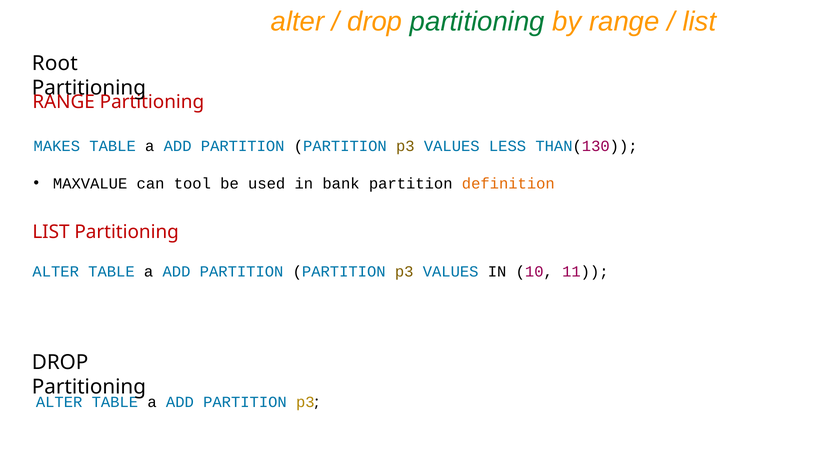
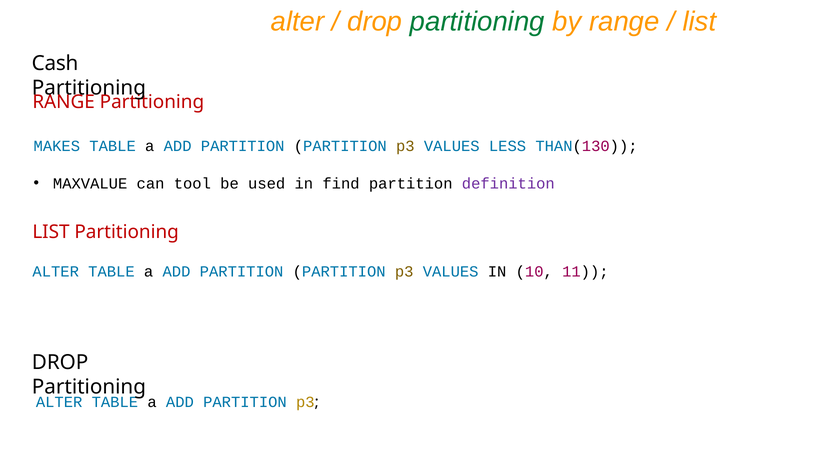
Root: Root -> Cash
bank: bank -> find
definition colour: orange -> purple
